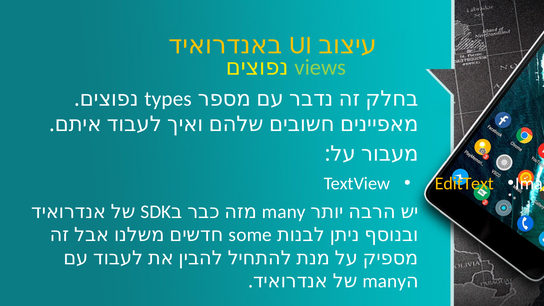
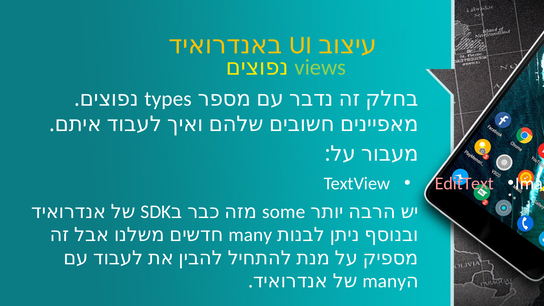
EditText colour: yellow -> pink
many at (284, 212): many -> some
some at (250, 235): some -> many
